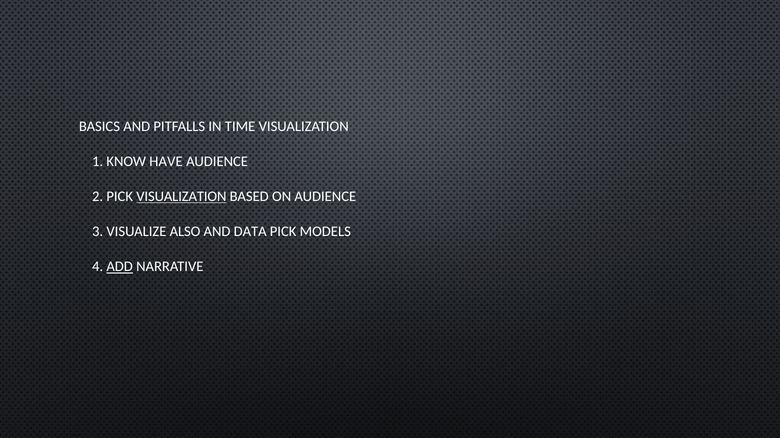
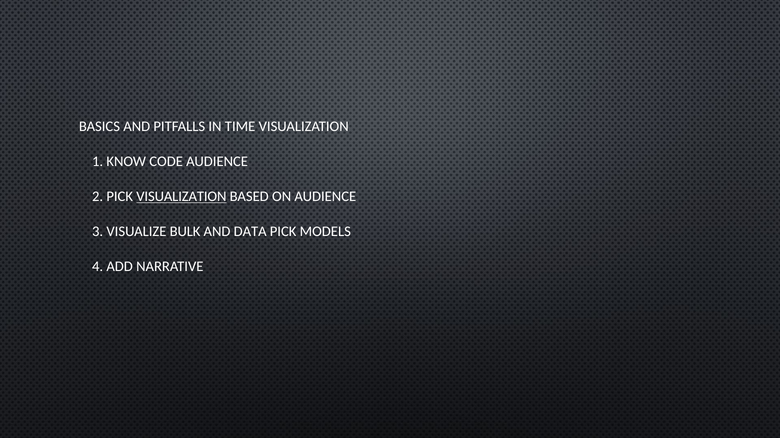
HAVE: HAVE -> CODE
ALSO: ALSO -> BULK
ADD underline: present -> none
